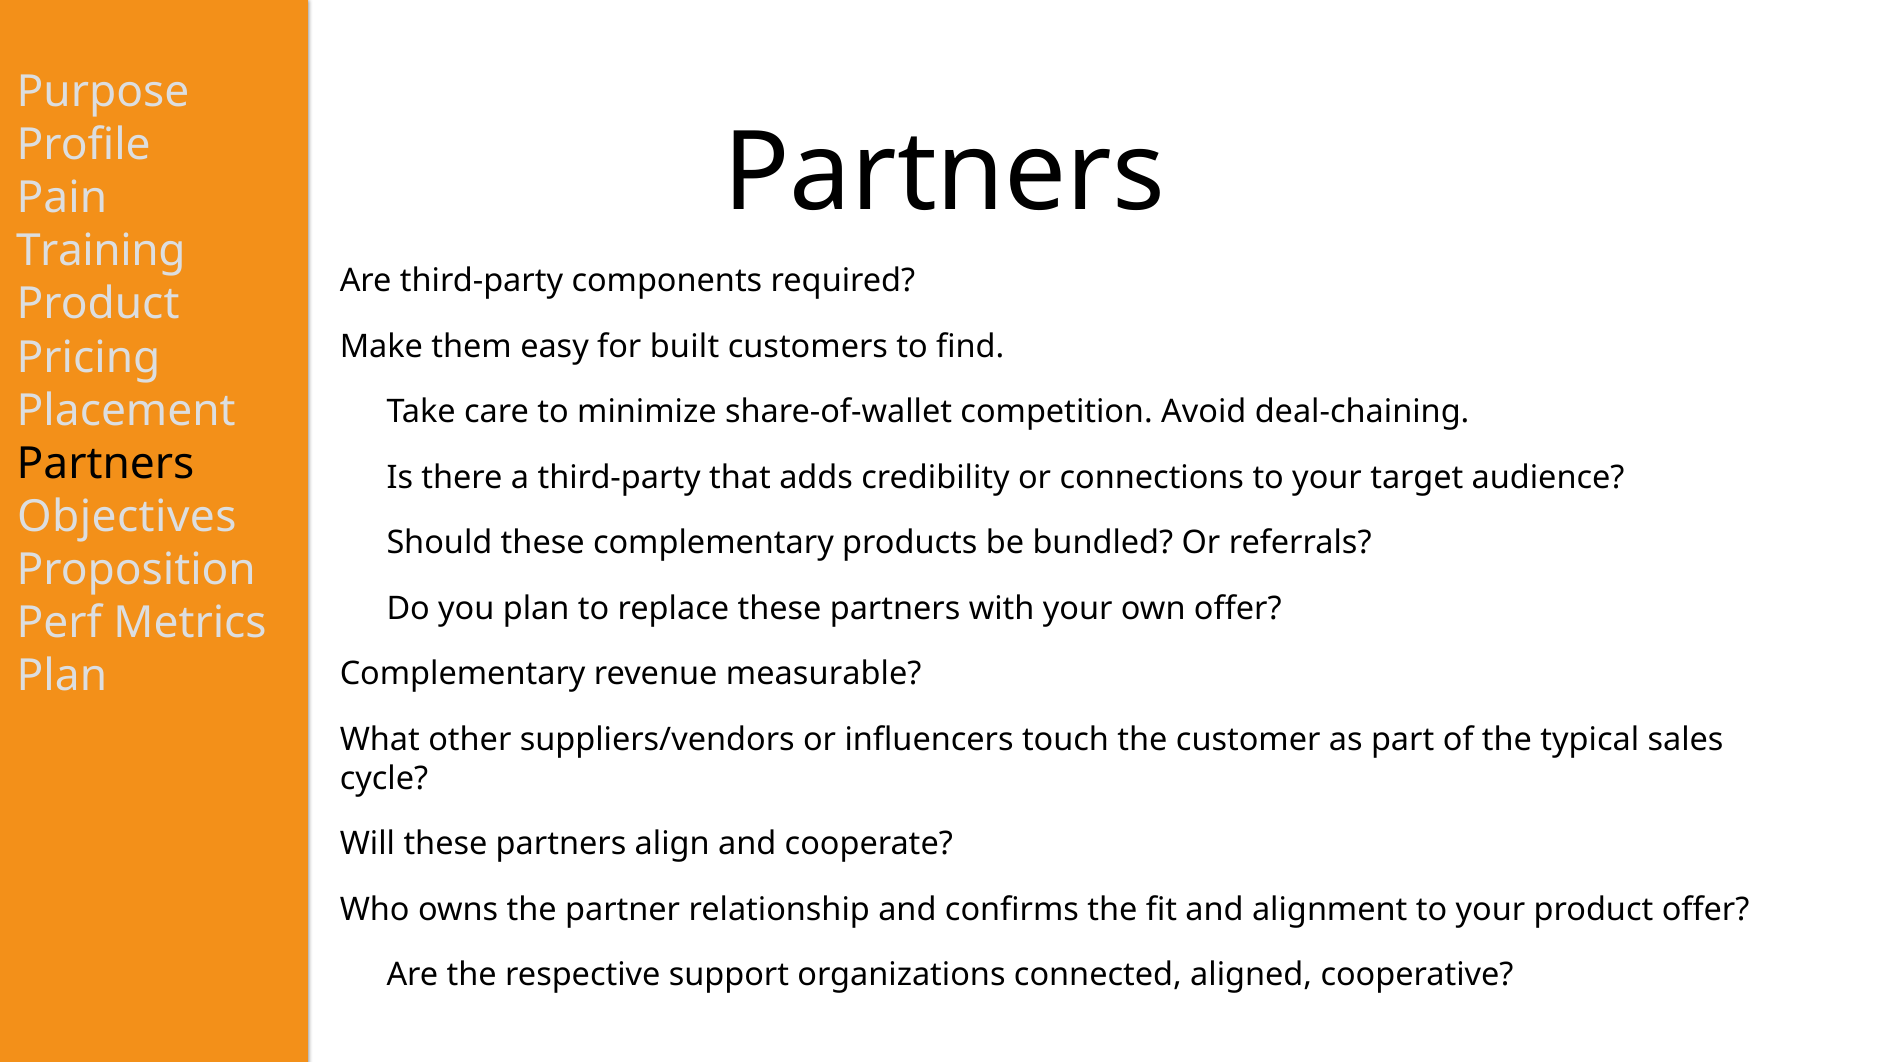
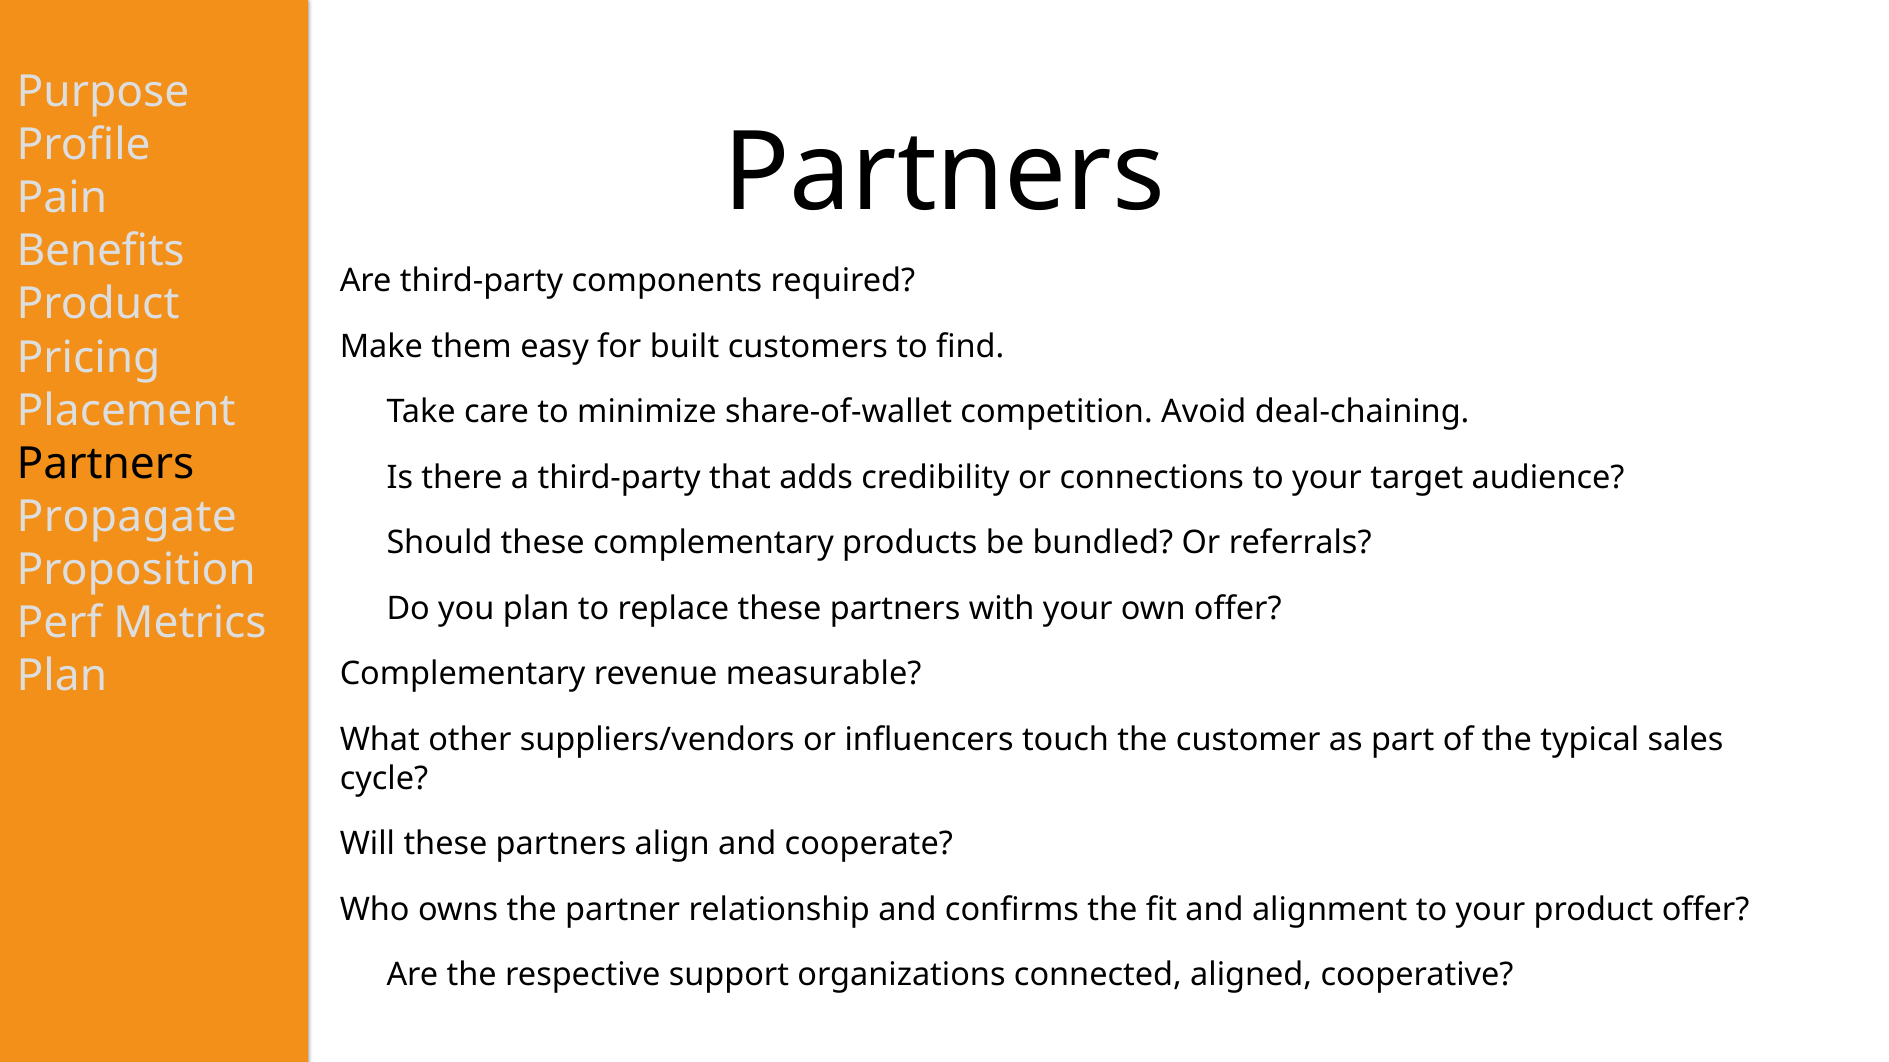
Training: Training -> Benefits
Objectives: Objectives -> Propagate
